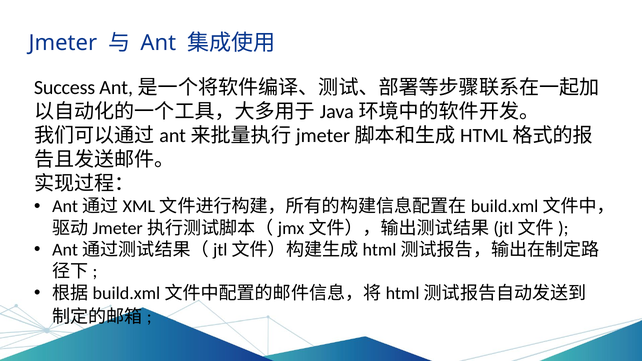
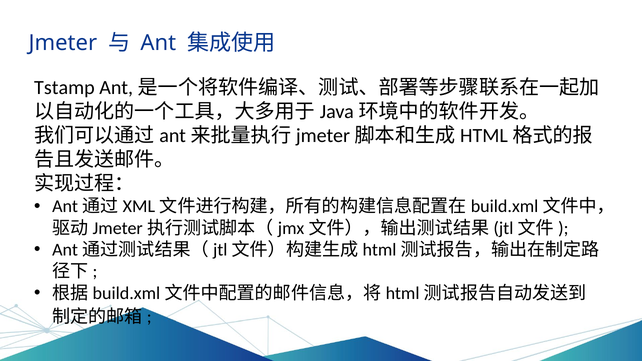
Success: Success -> Tstamp
